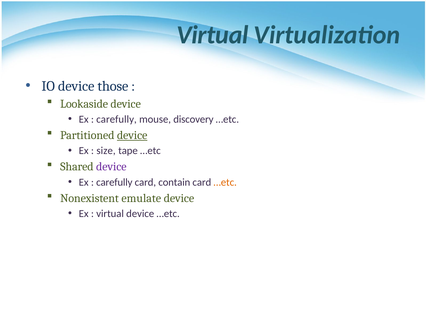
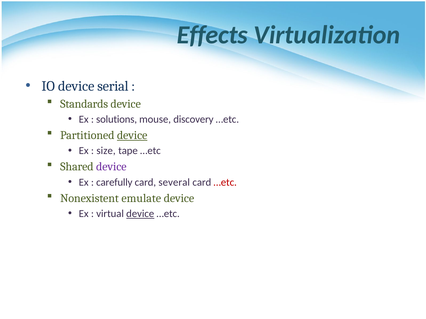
Virtual at (212, 35): Virtual -> Effects
those: those -> serial
Lookaside: Lookaside -> Standards
carefully at (116, 120): carefully -> solutions
contain: contain -> several
…etc at (225, 183) colour: orange -> red
device at (140, 214) underline: none -> present
